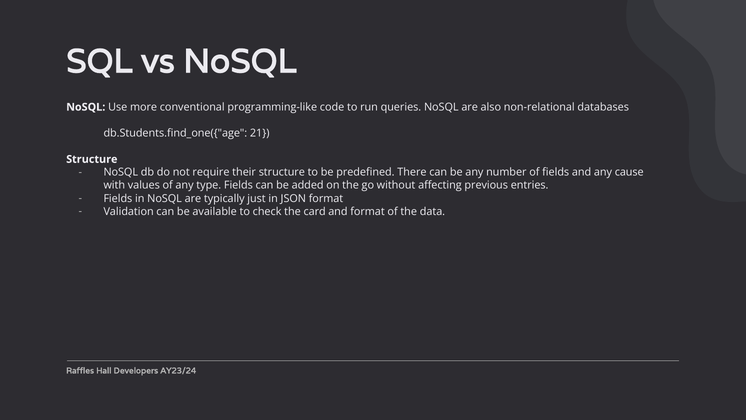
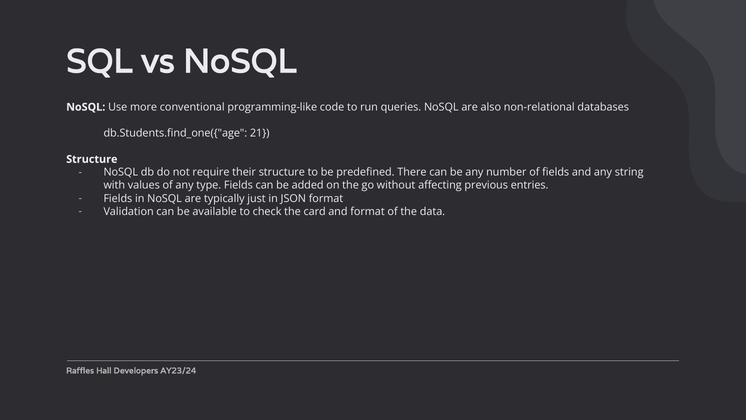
cause: cause -> string
